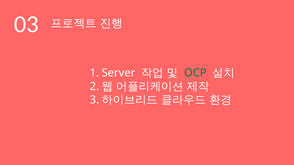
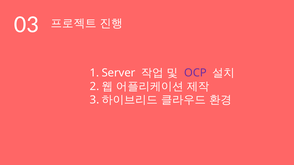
OCP colour: green -> purple
